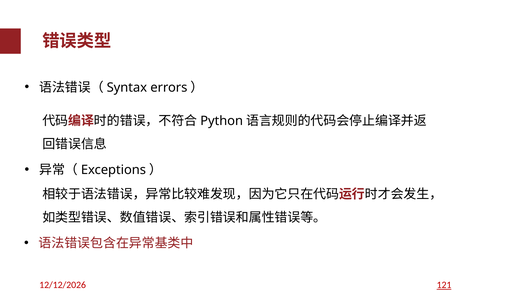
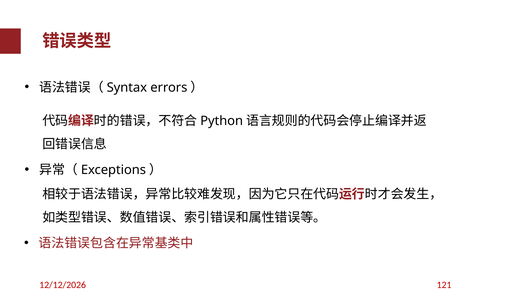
121 underline: present -> none
